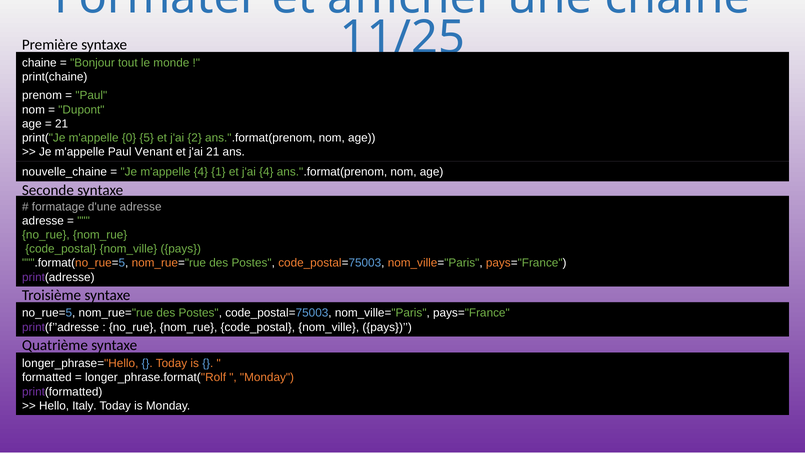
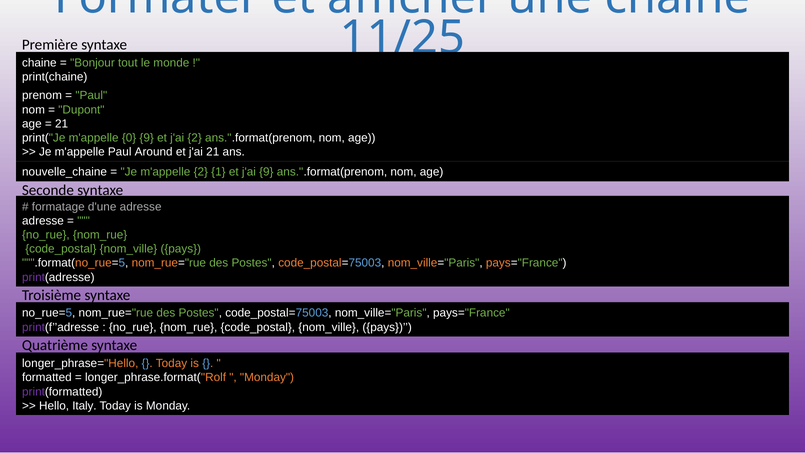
0 5: 5 -> 9
Venant: Venant -> Around
m'appelle 4: 4 -> 2
j'ai 4: 4 -> 9
